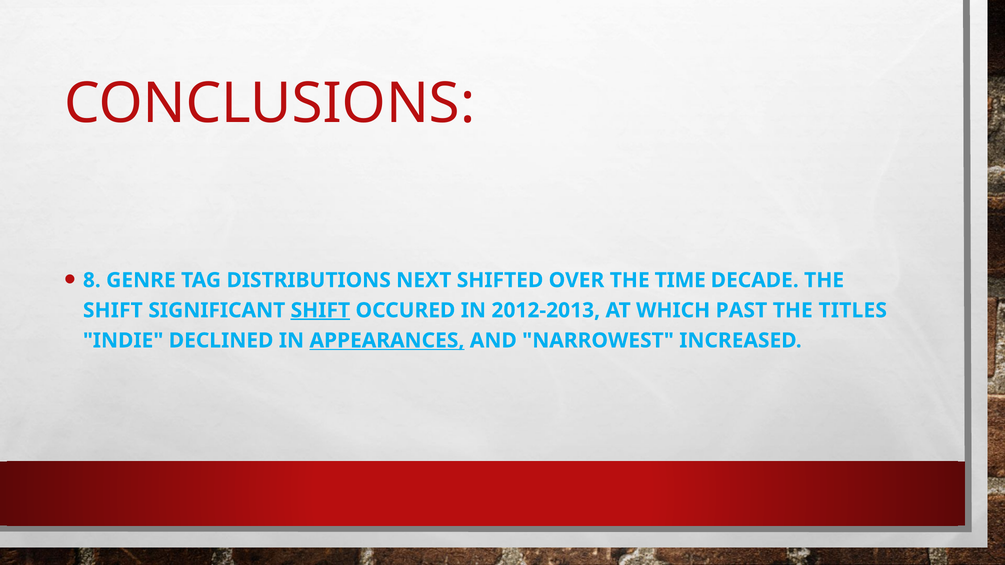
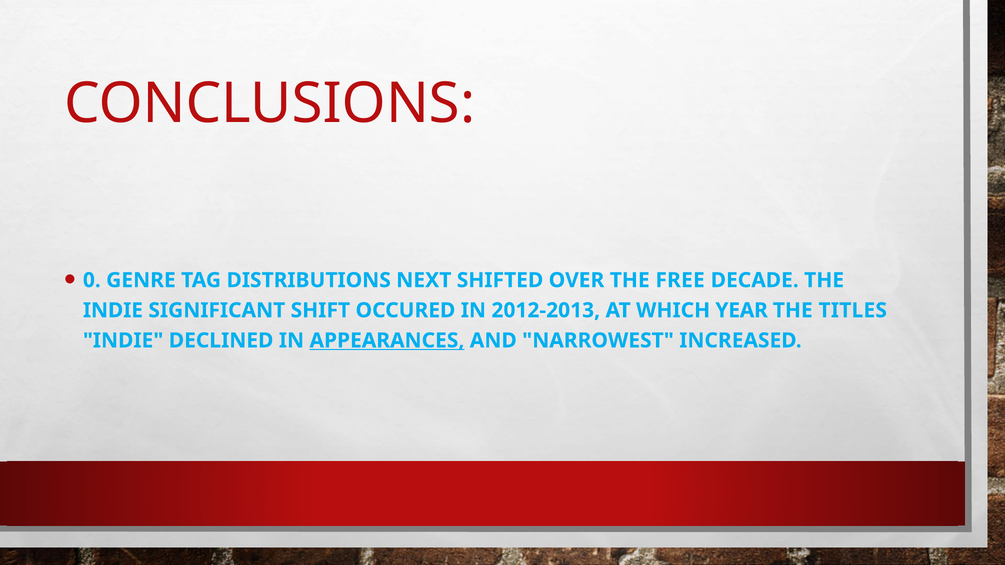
8: 8 -> 0
TIME: TIME -> FREE
SHIFT at (113, 311): SHIFT -> INDIE
SHIFT at (320, 311) underline: present -> none
PAST: PAST -> YEAR
